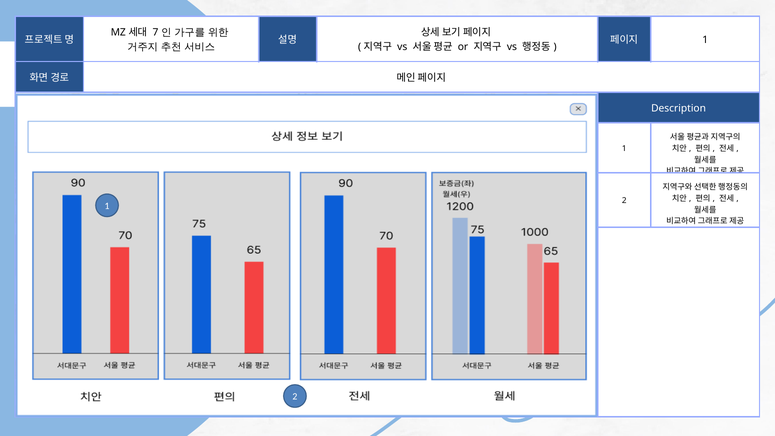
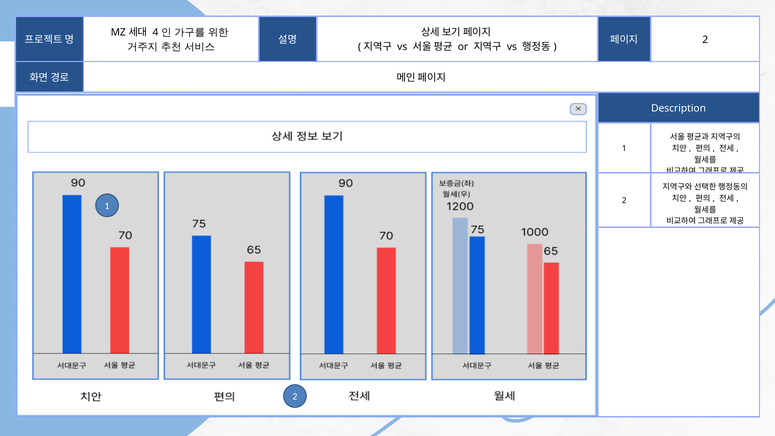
7: 7 -> 4
1 at (705, 40): 1 -> 2
